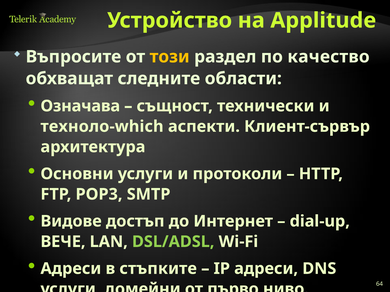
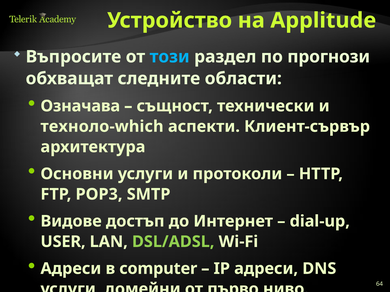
този colour: yellow -> light blue
качество: качество -> прогнози
ВЕЧЕ: ВЕЧЕ -> USER
стъпките: стъпките -> computer
